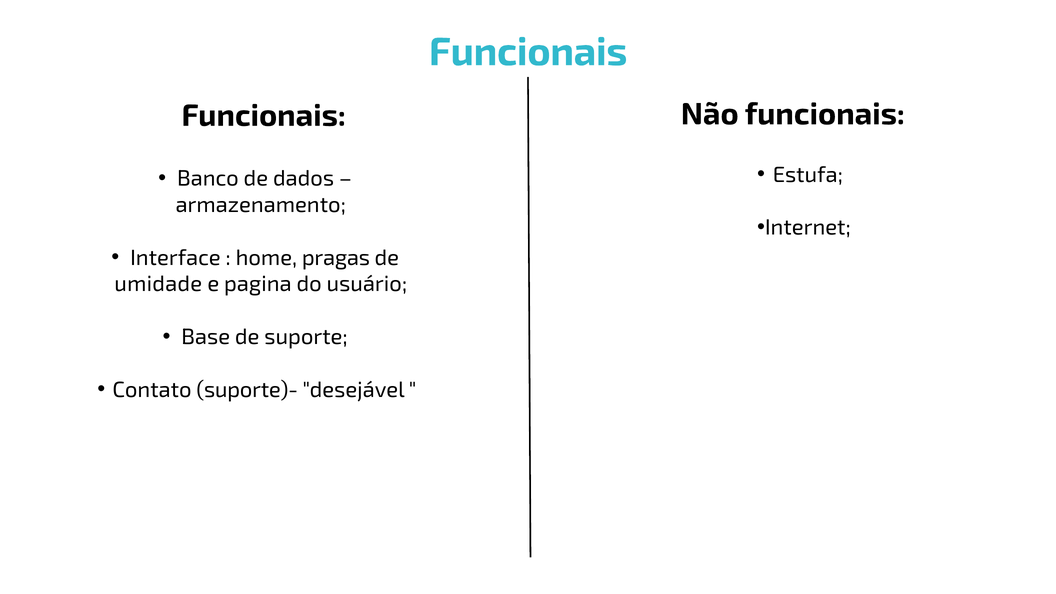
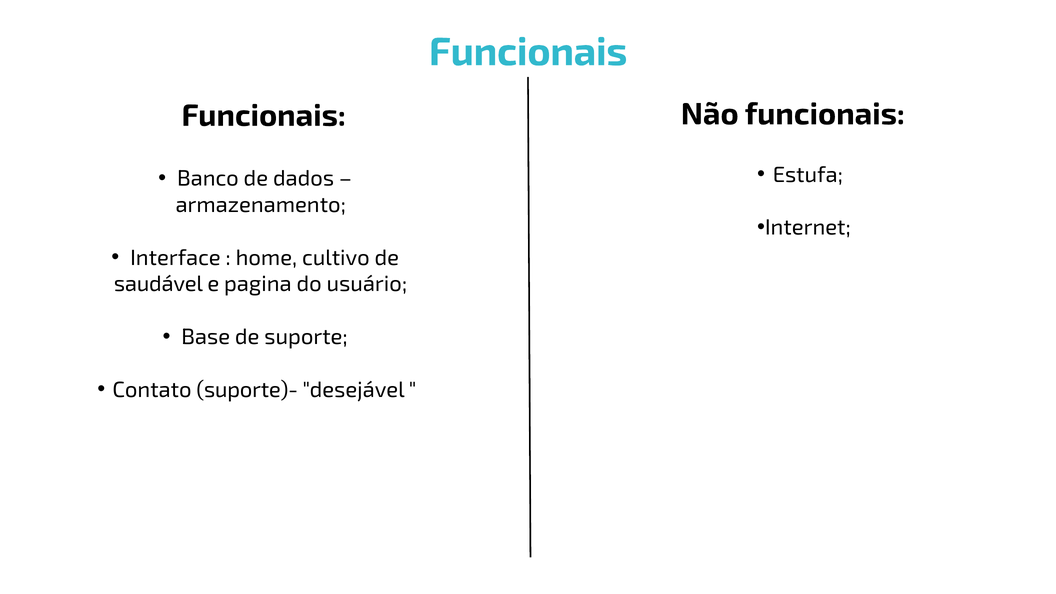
pragas: pragas -> cultivo
umidade: umidade -> saudável
